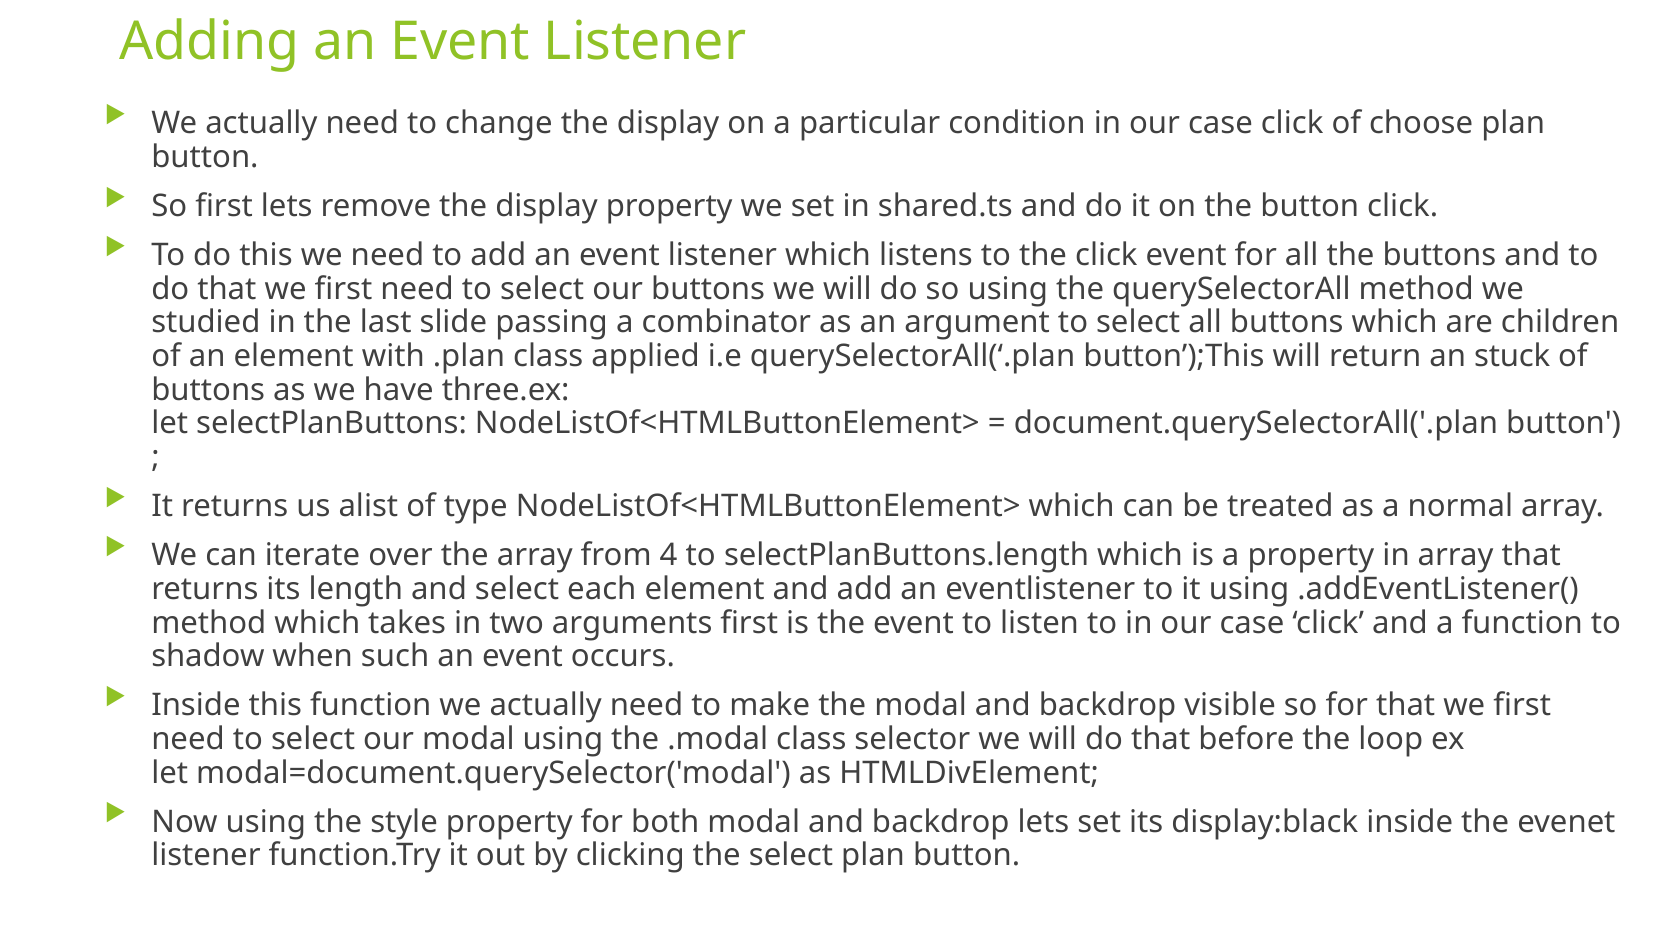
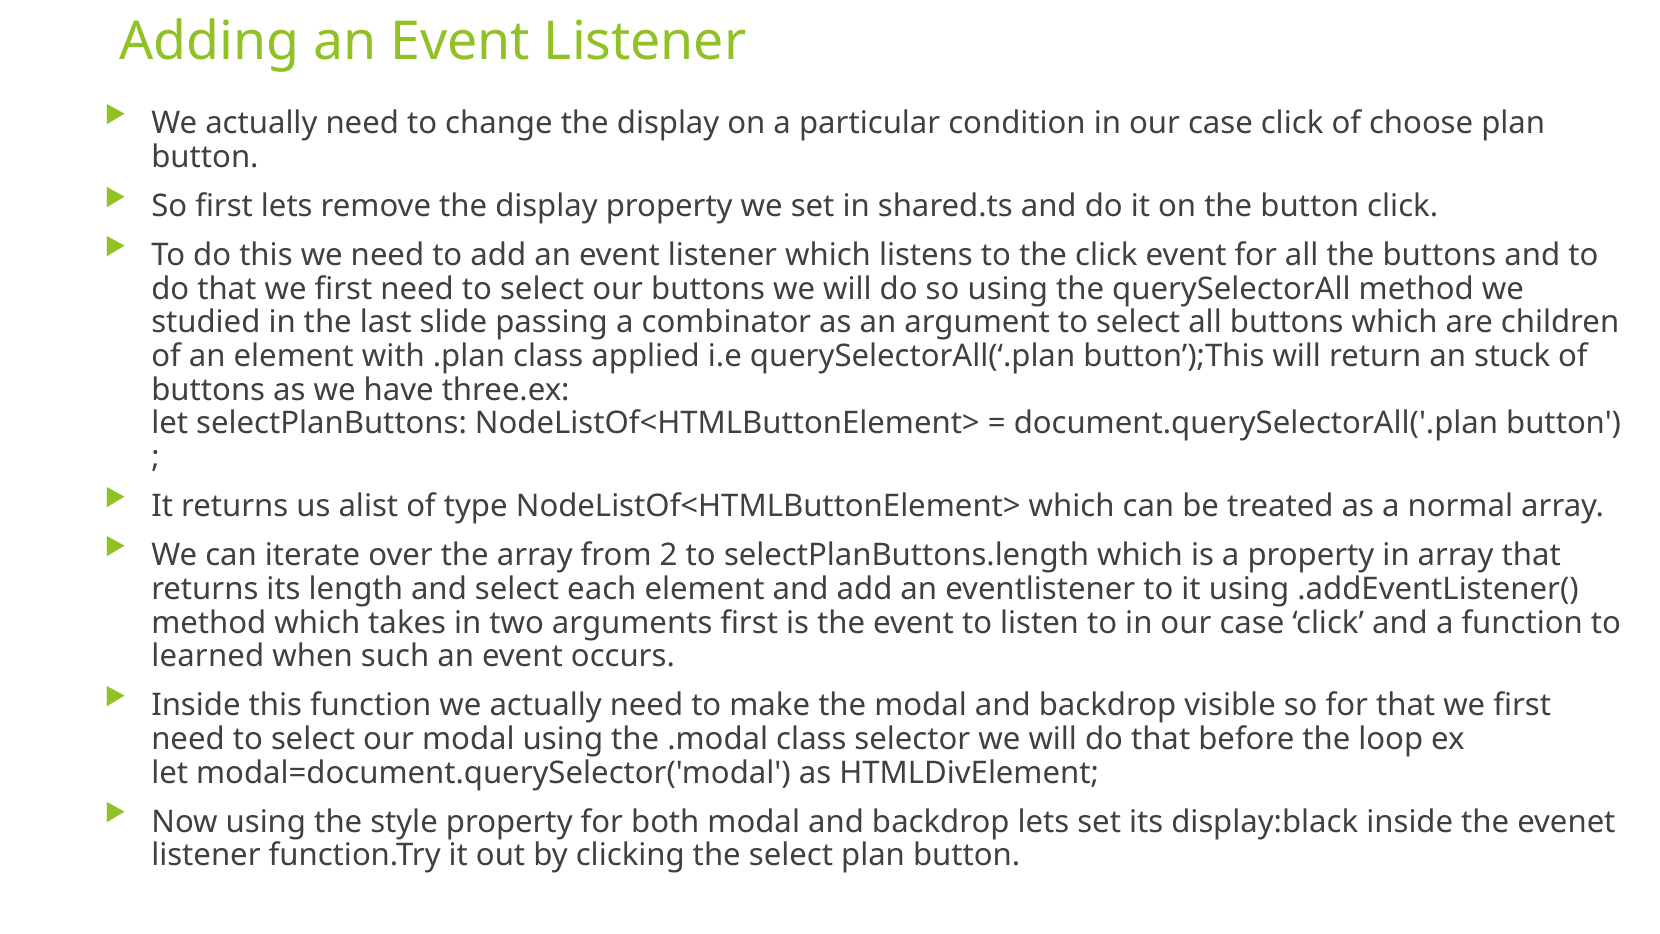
4: 4 -> 2
shadow: shadow -> learned
